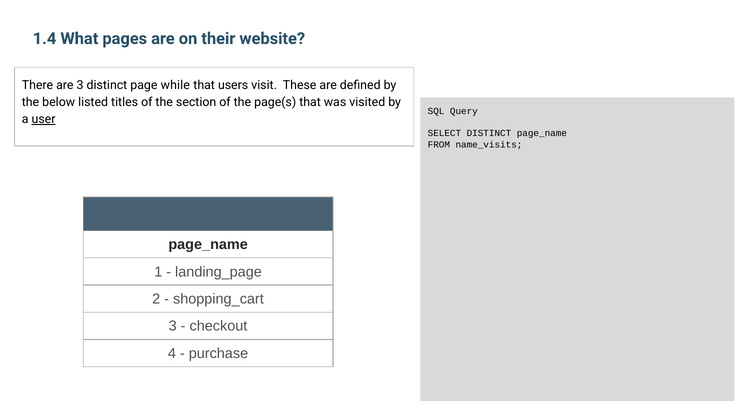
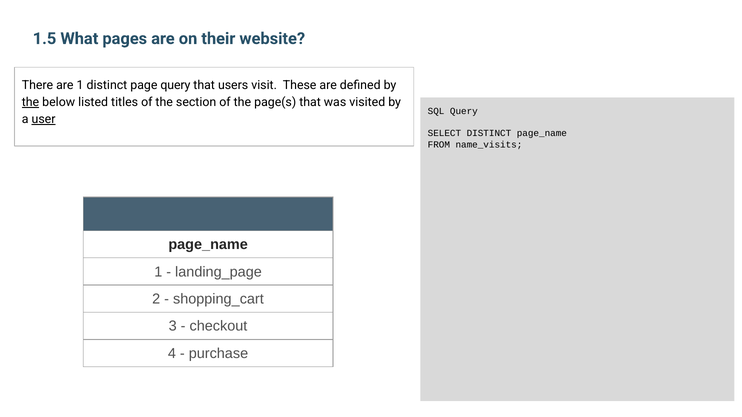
1.4: 1.4 -> 1.5
are 3: 3 -> 1
page while: while -> query
the at (31, 102) underline: none -> present
